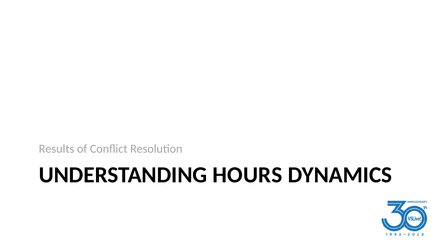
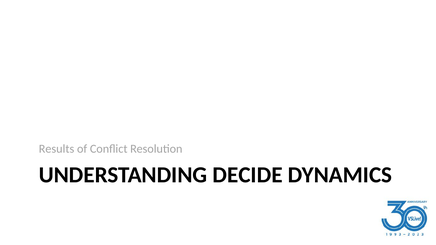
HOURS: HOURS -> DECIDE
